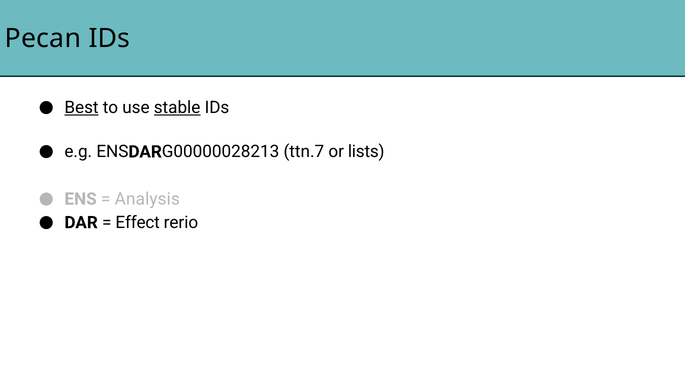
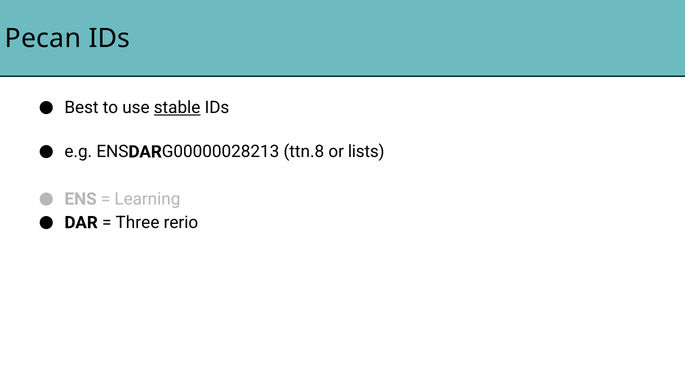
Best underline: present -> none
ttn.7: ttn.7 -> ttn.8
Analysis: Analysis -> Learning
Effect: Effect -> Three
